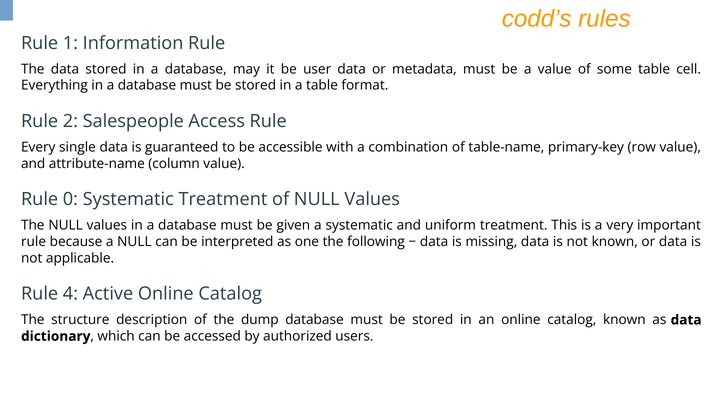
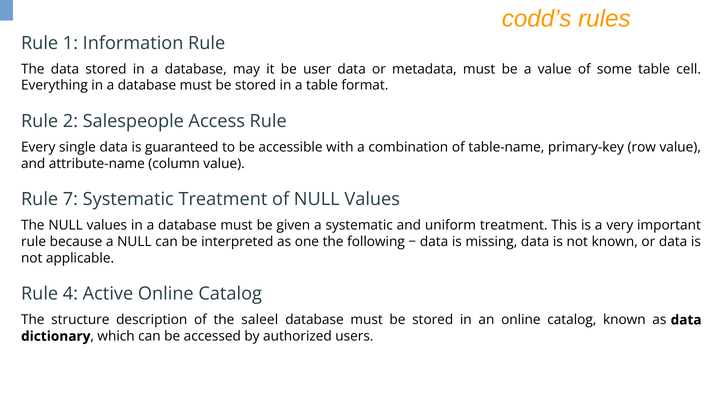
0: 0 -> 7
dump: dump -> saleel
